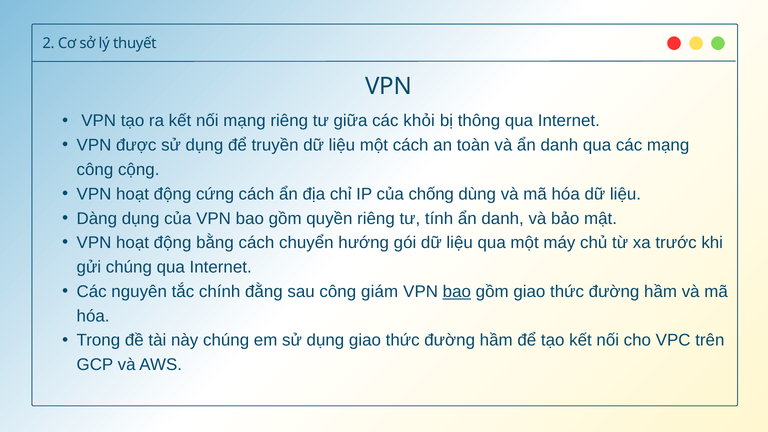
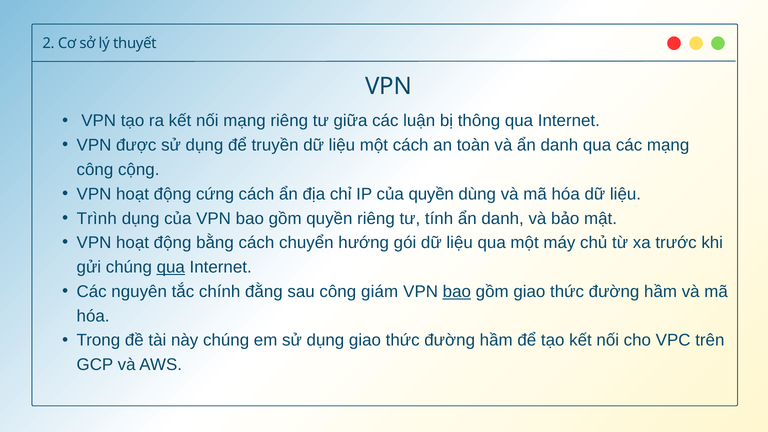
khỏi: khỏi -> luận
của chống: chống -> quyền
Dàng: Dàng -> Trình
qua at (171, 267) underline: none -> present
